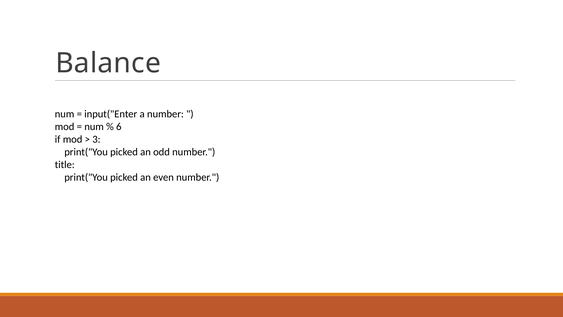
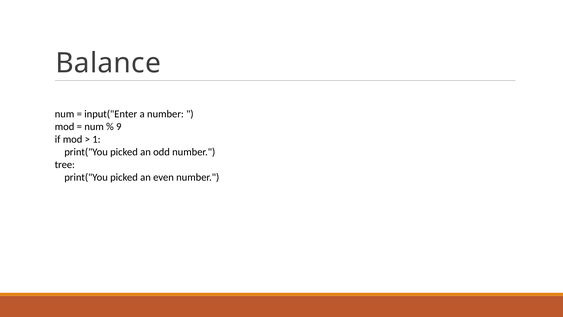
6: 6 -> 9
3: 3 -> 1
title: title -> tree
